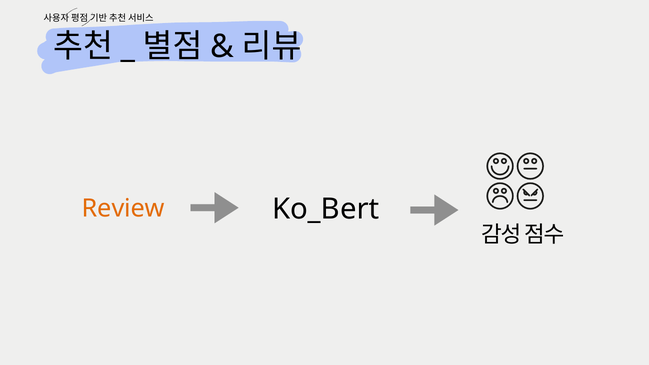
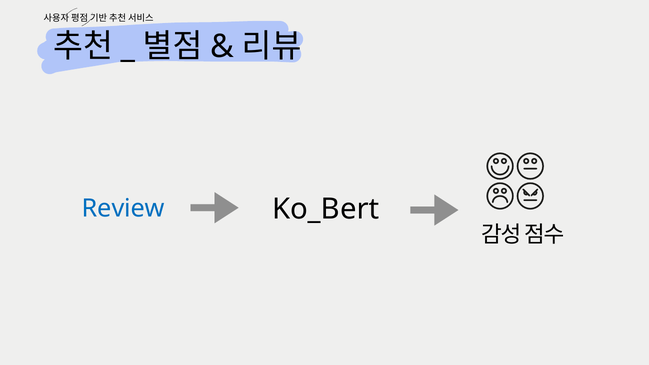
Review colour: orange -> blue
